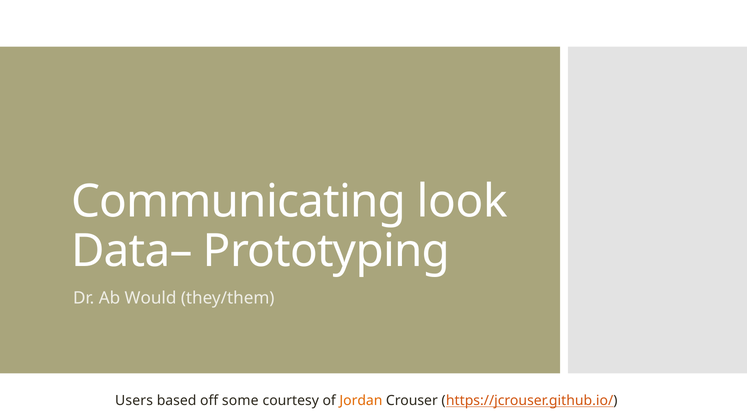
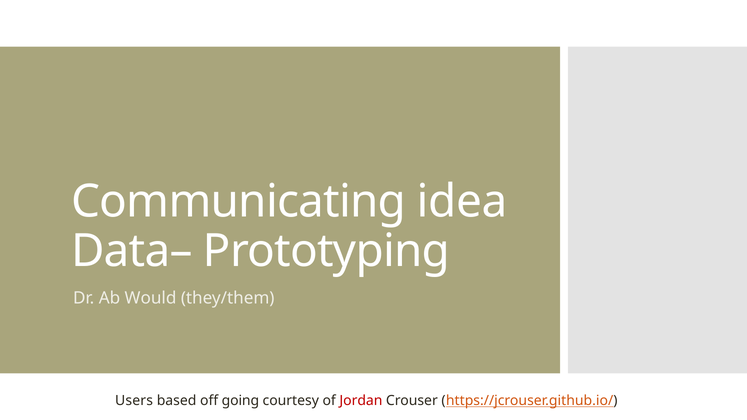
look: look -> idea
some: some -> going
Jordan colour: orange -> red
